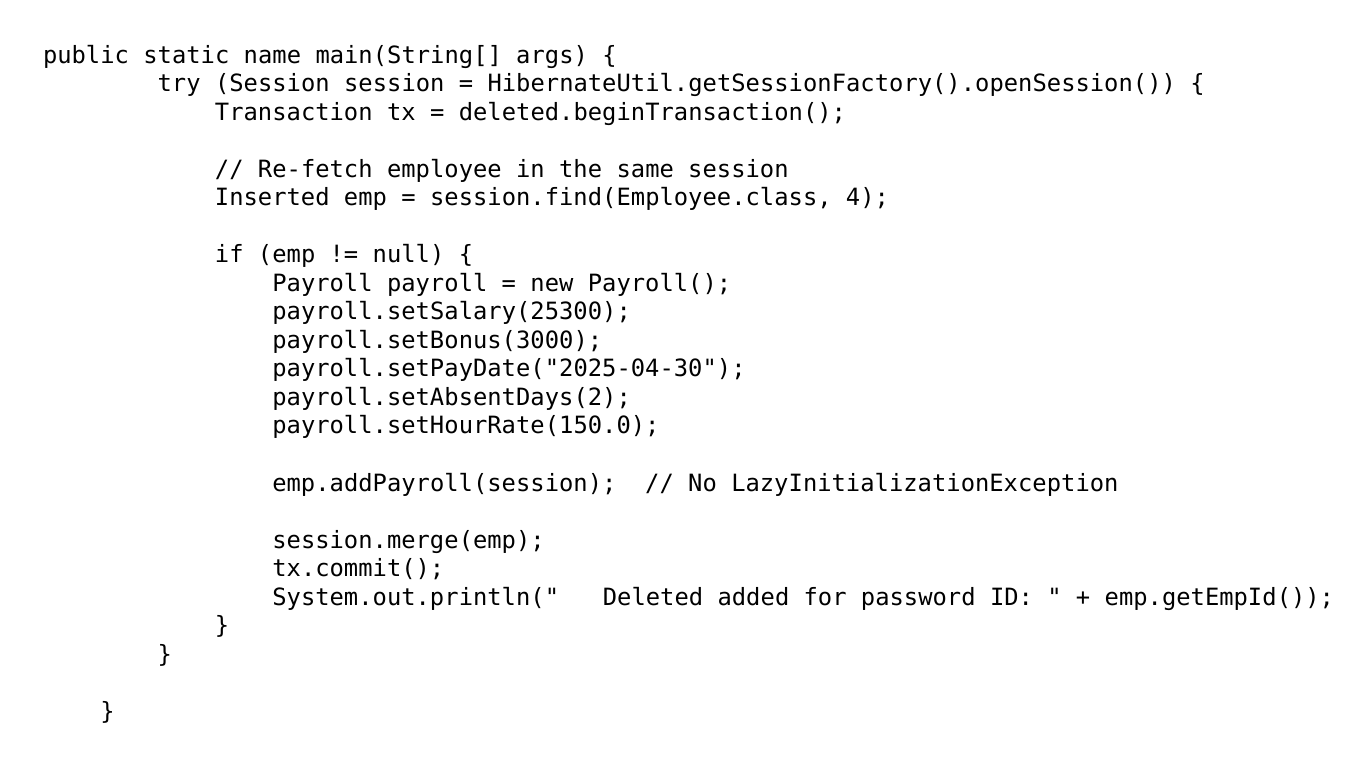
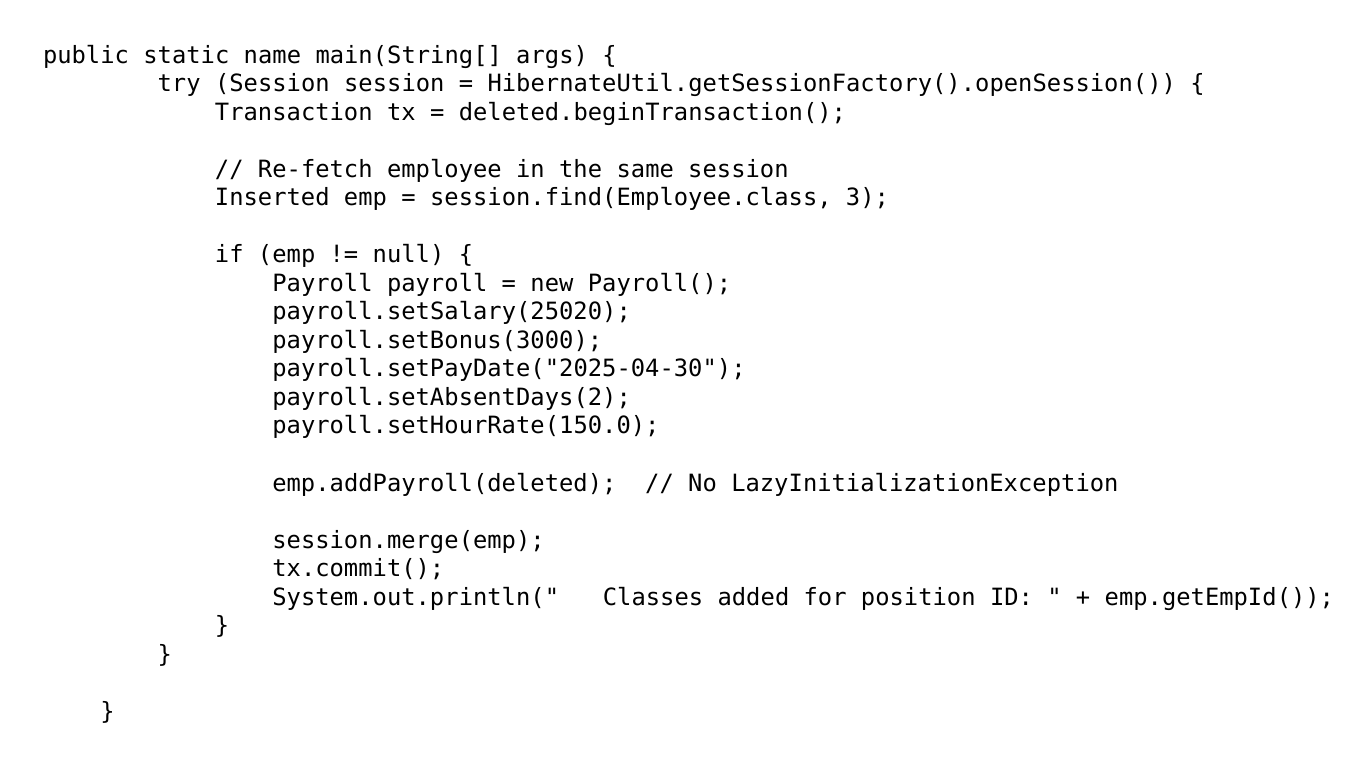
4: 4 -> 3
payroll.setSalary(25300: payroll.setSalary(25300 -> payroll.setSalary(25020
emp.addPayroll(session: emp.addPayroll(session -> emp.addPayroll(deleted
Deleted: Deleted -> Classes
password: password -> position
